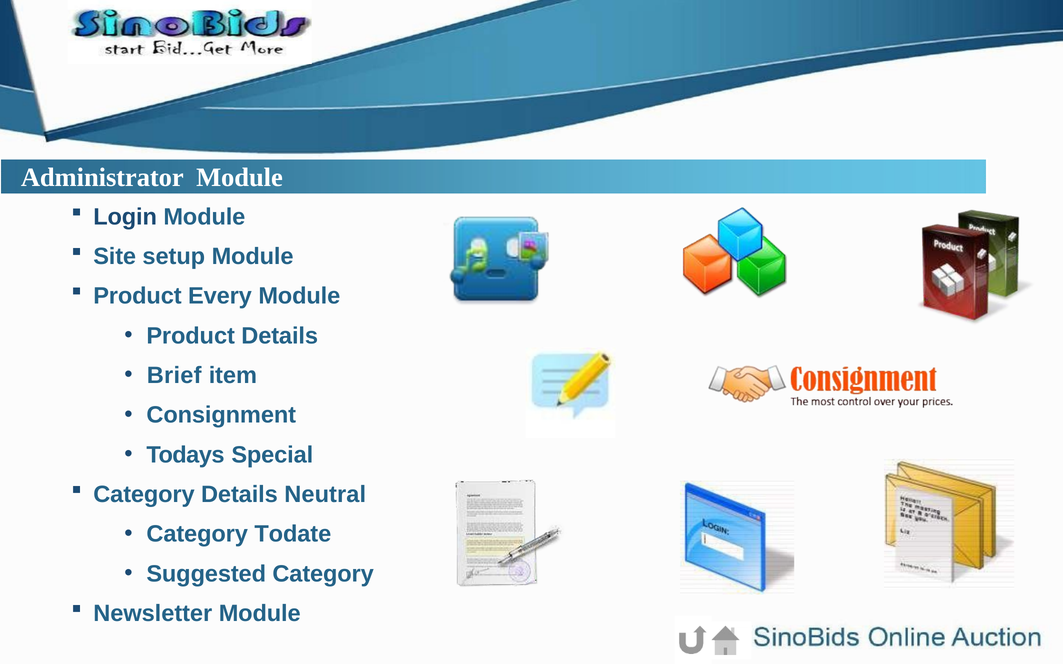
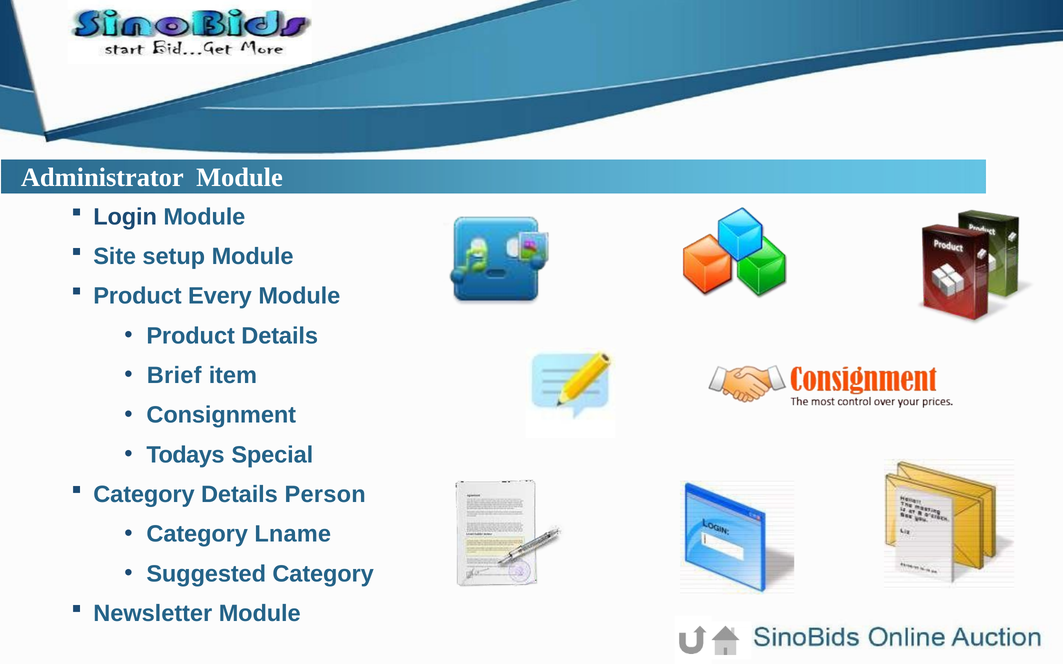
Neutral: Neutral -> Person
Todate: Todate -> Lname
